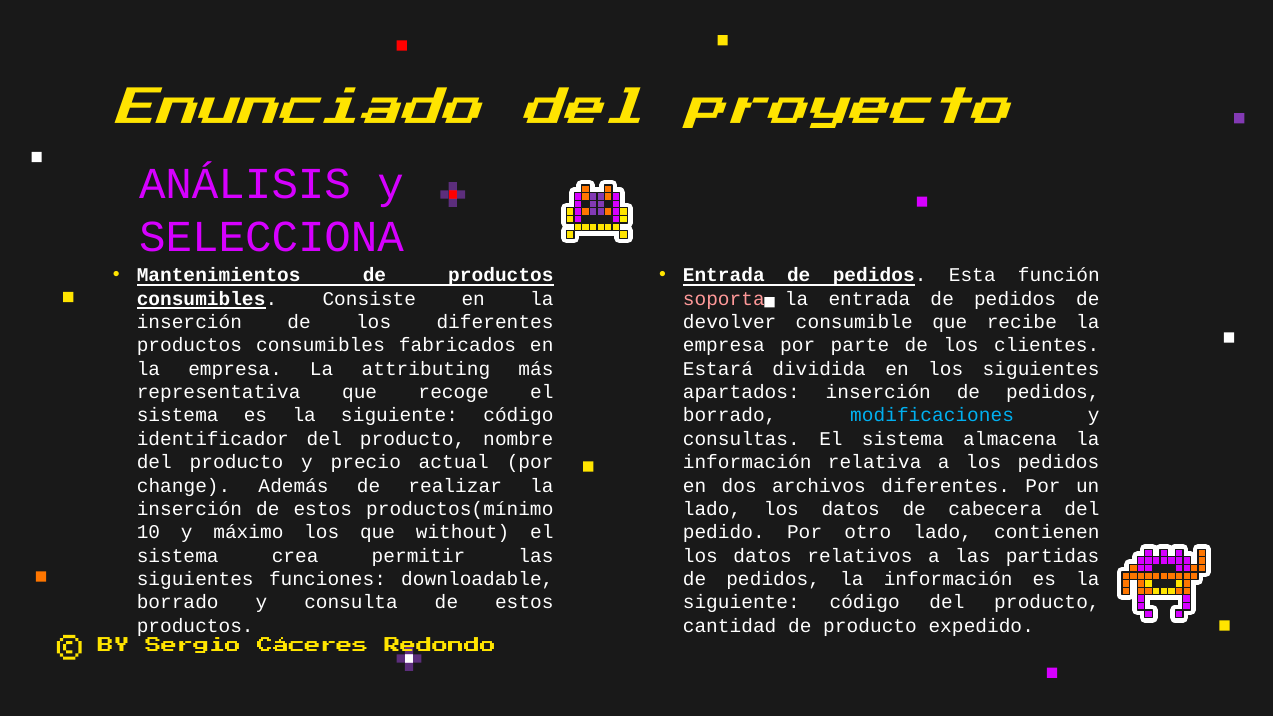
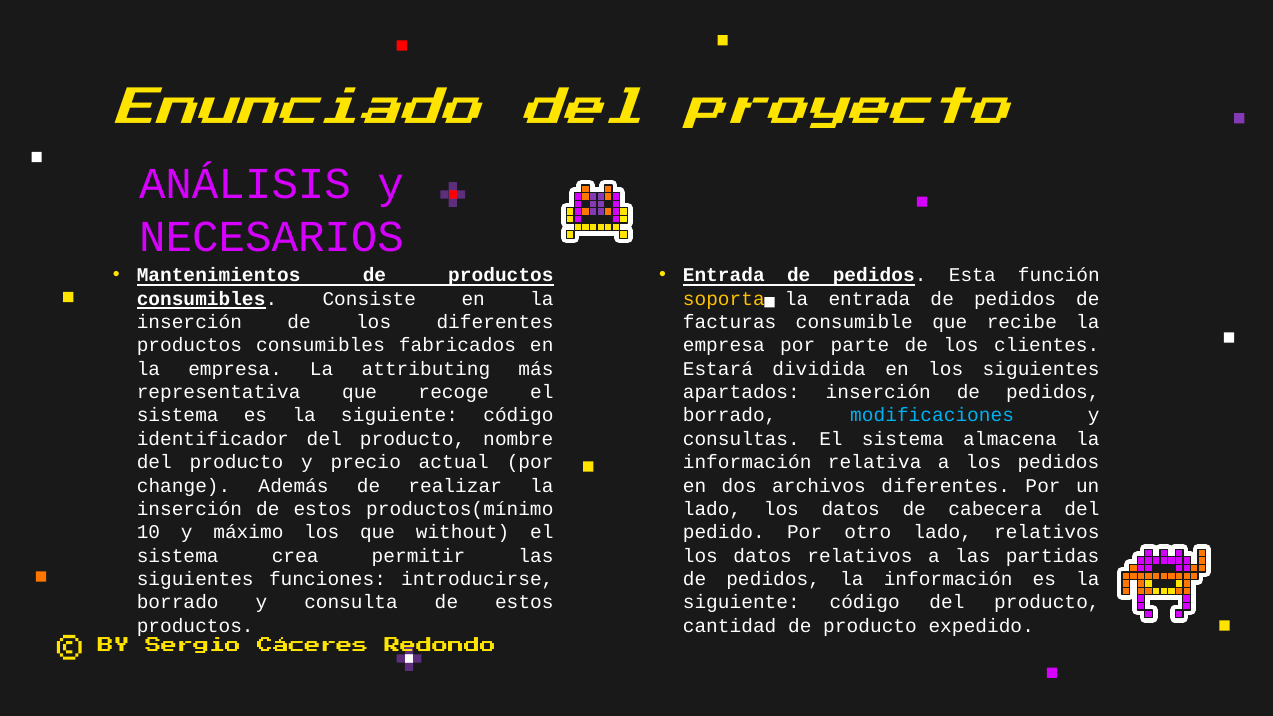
SELECCIONA: SELECCIONA -> NECESARIOS
soporta colour: pink -> yellow
devolver: devolver -> facturas
lado contienen: contienen -> relativos
downloadable: downloadable -> introducirse
